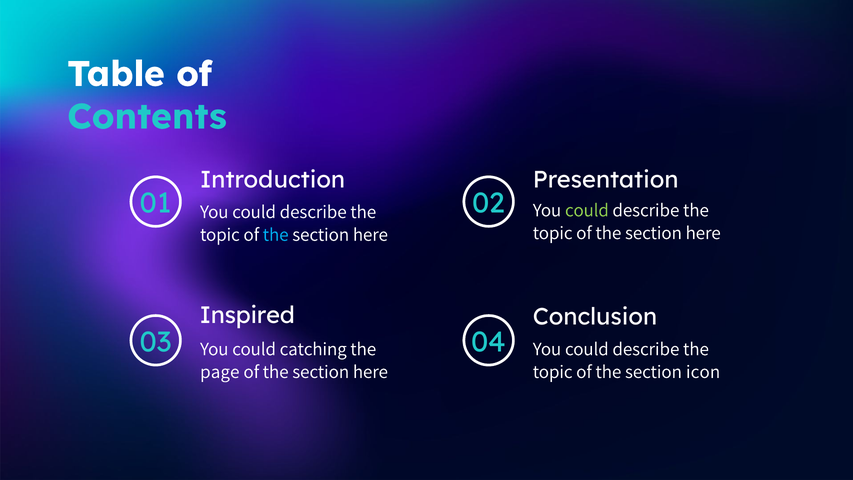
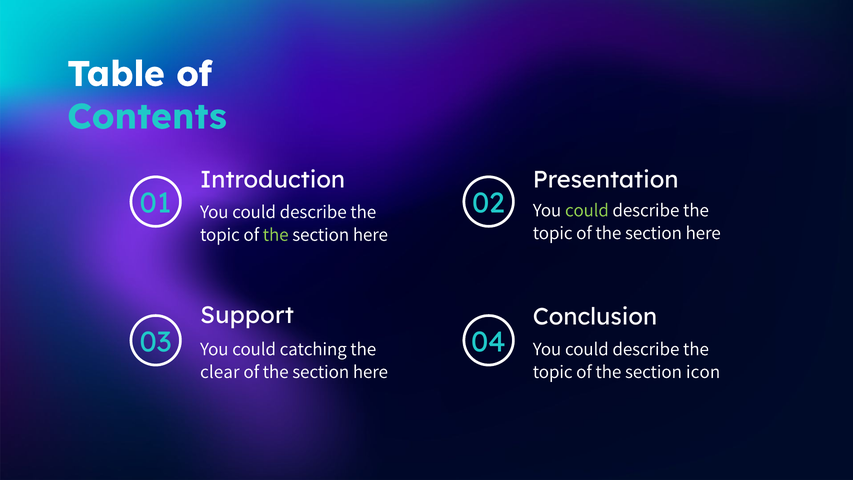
the at (276, 234) colour: light blue -> light green
Inspired: Inspired -> Support
page: page -> clear
